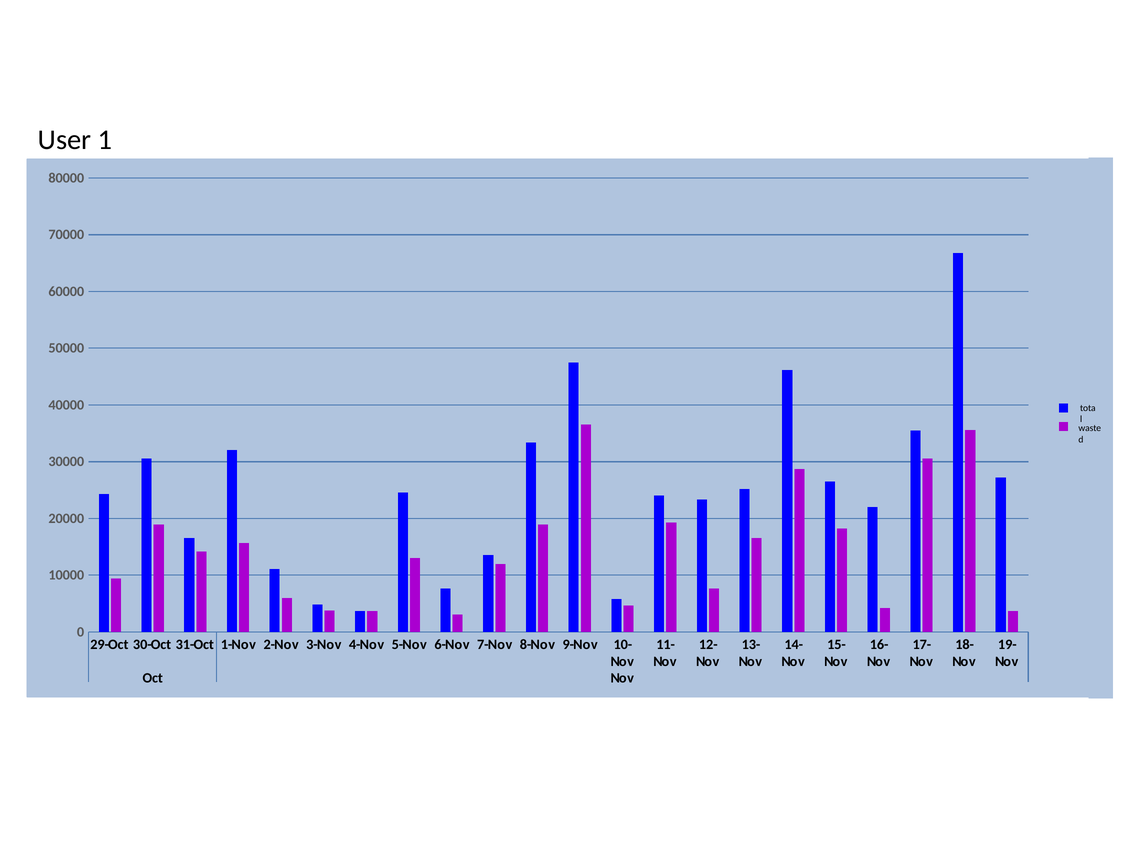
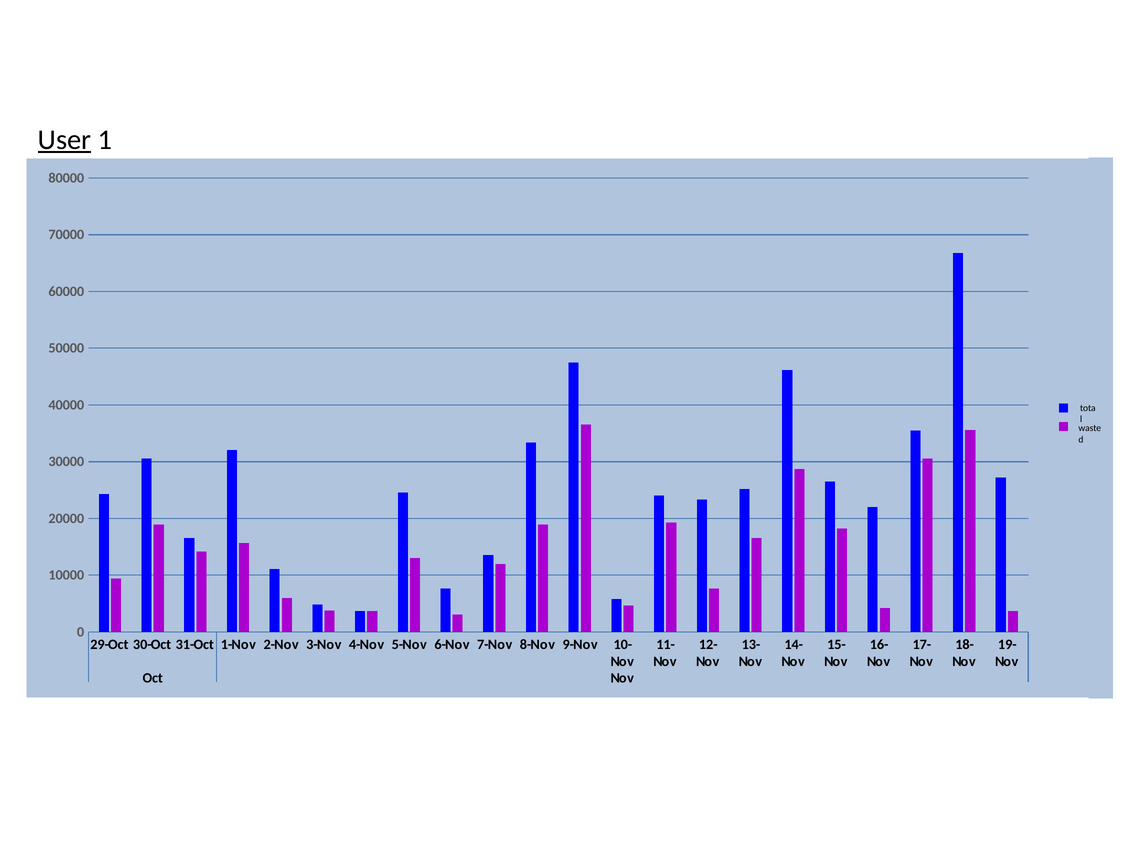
User underline: none -> present
